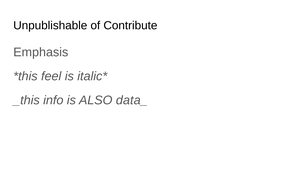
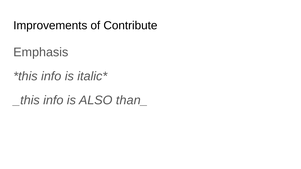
Unpublishable: Unpublishable -> Improvements
feel at (51, 76): feel -> info
data_: data_ -> than_
